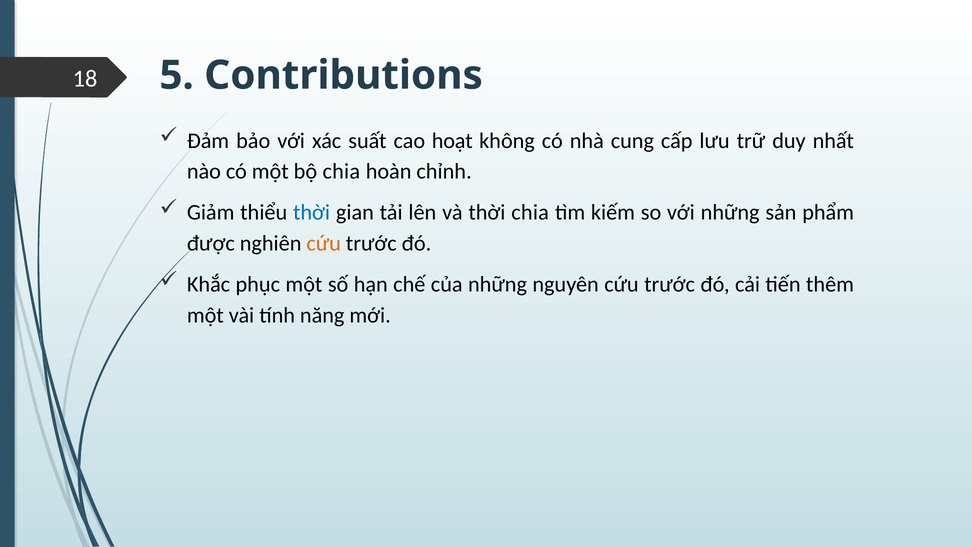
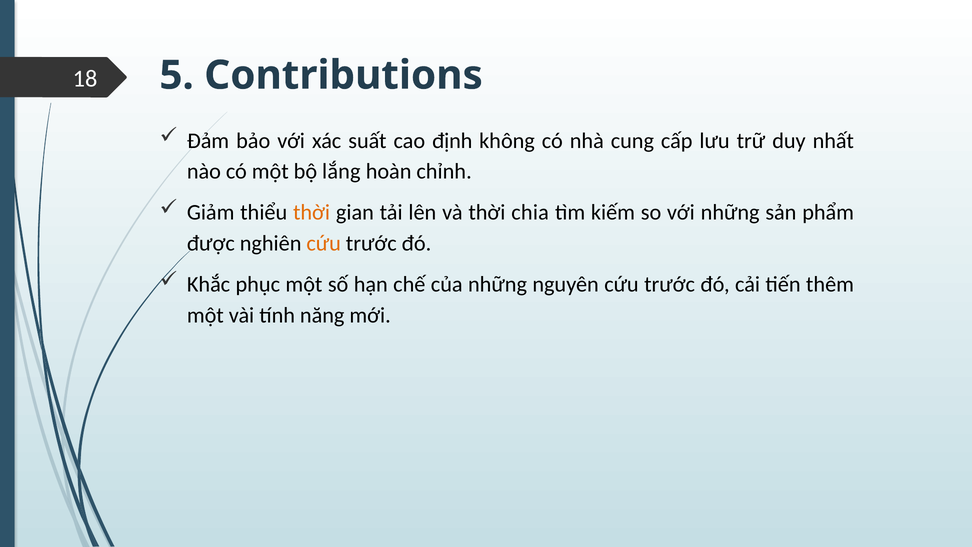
hoạt: hoạt -> định
bộ chia: chia -> lắng
thời at (312, 213) colour: blue -> orange
